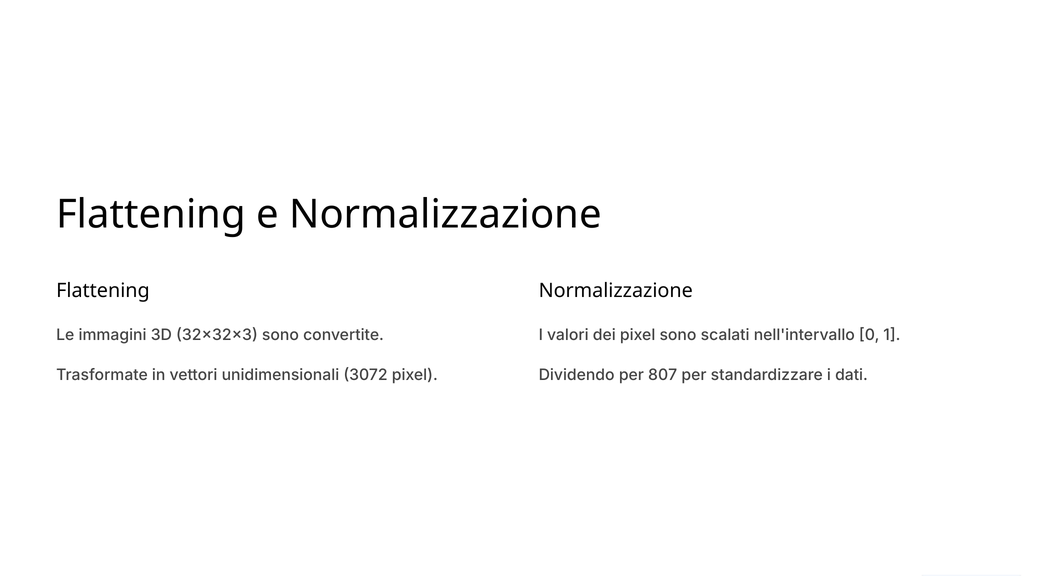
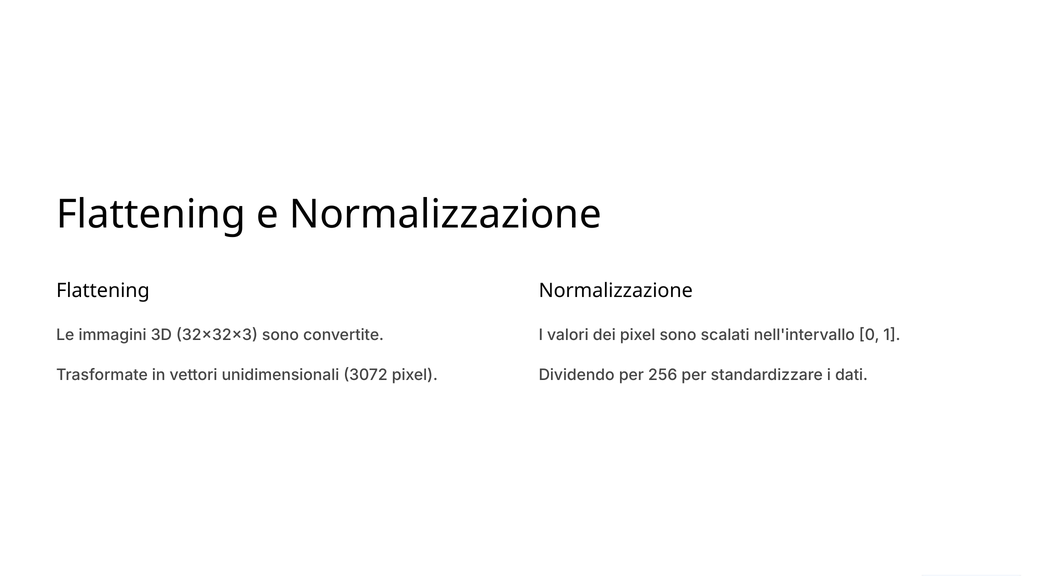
807: 807 -> 256
